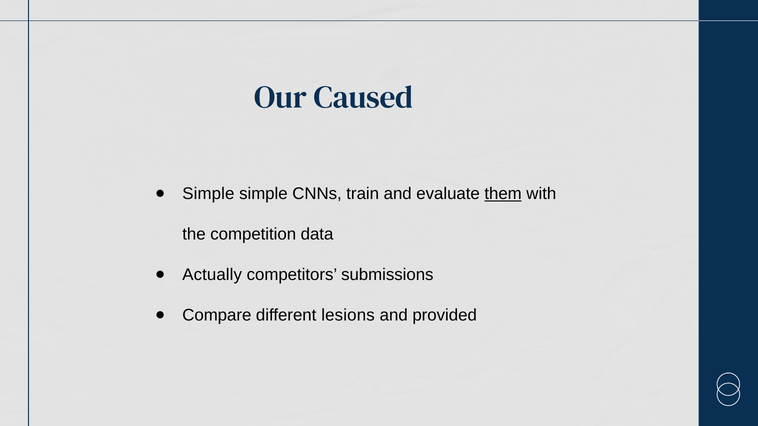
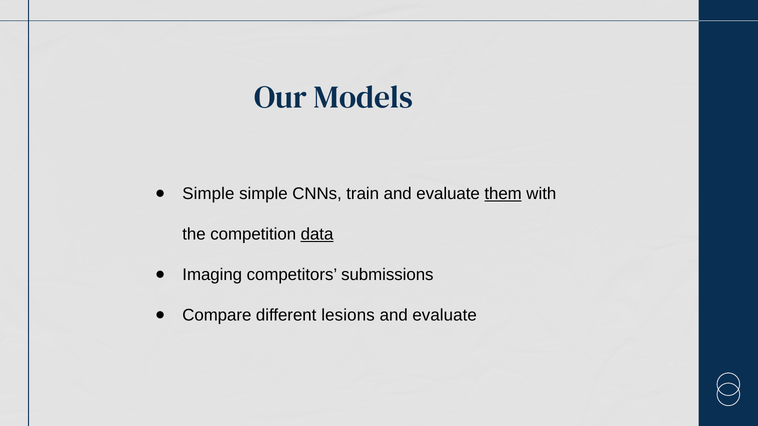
Caused: Caused -> Models
data underline: none -> present
Actually: Actually -> Imaging
provided at (445, 315): provided -> evaluate
